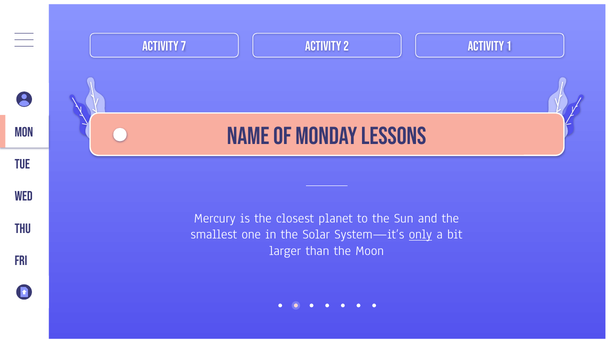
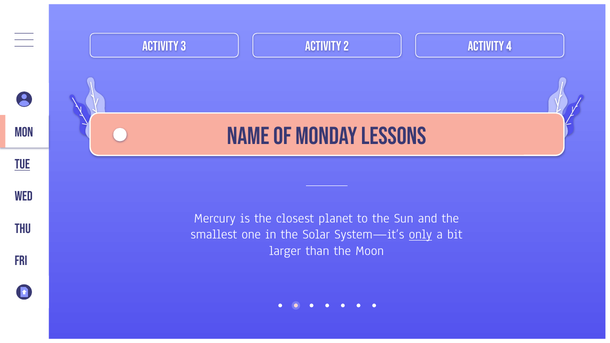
7: 7 -> 3
1: 1 -> 4
Tue underline: none -> present
